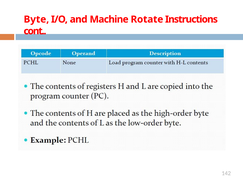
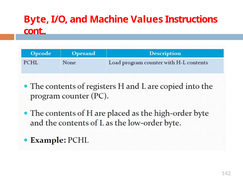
Rotate: Rotate -> Values
